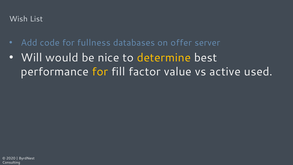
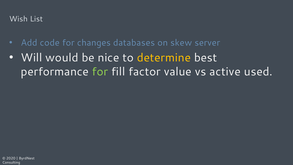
fullness: fullness -> changes
offer: offer -> skew
for at (100, 72) colour: yellow -> light green
